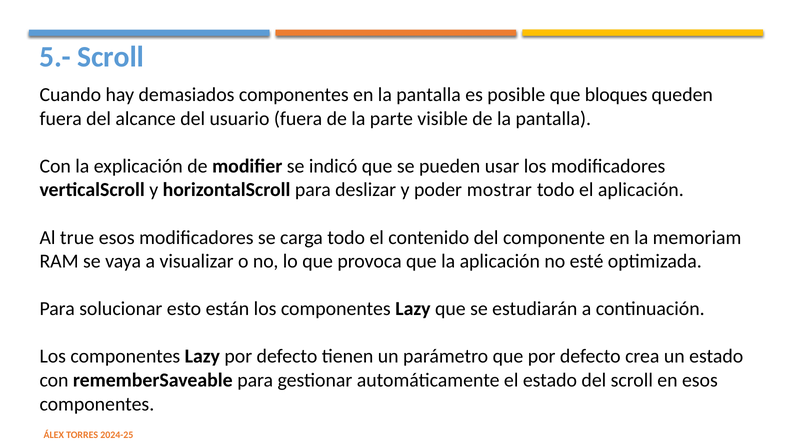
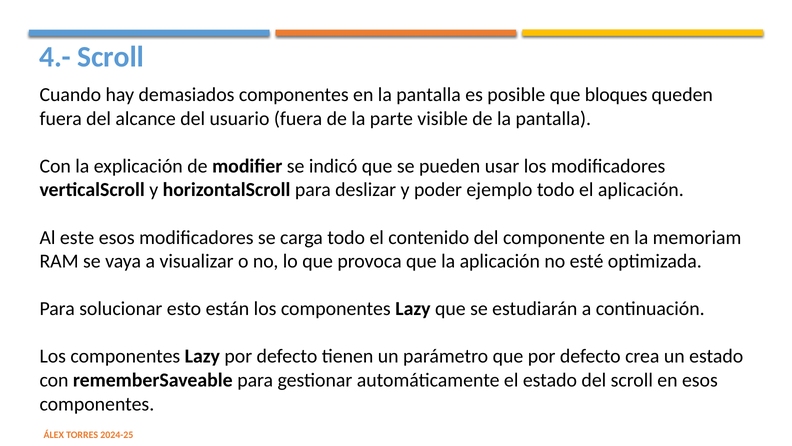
5.-: 5.- -> 4.-
mostrar: mostrar -> ejemplo
true: true -> este
